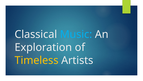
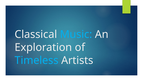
Timeless colour: yellow -> light blue
